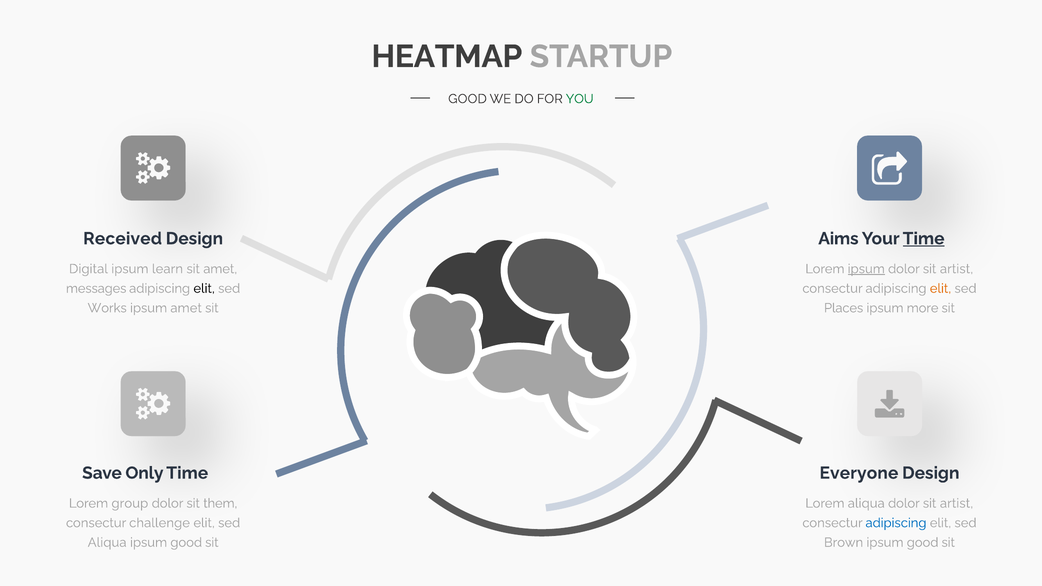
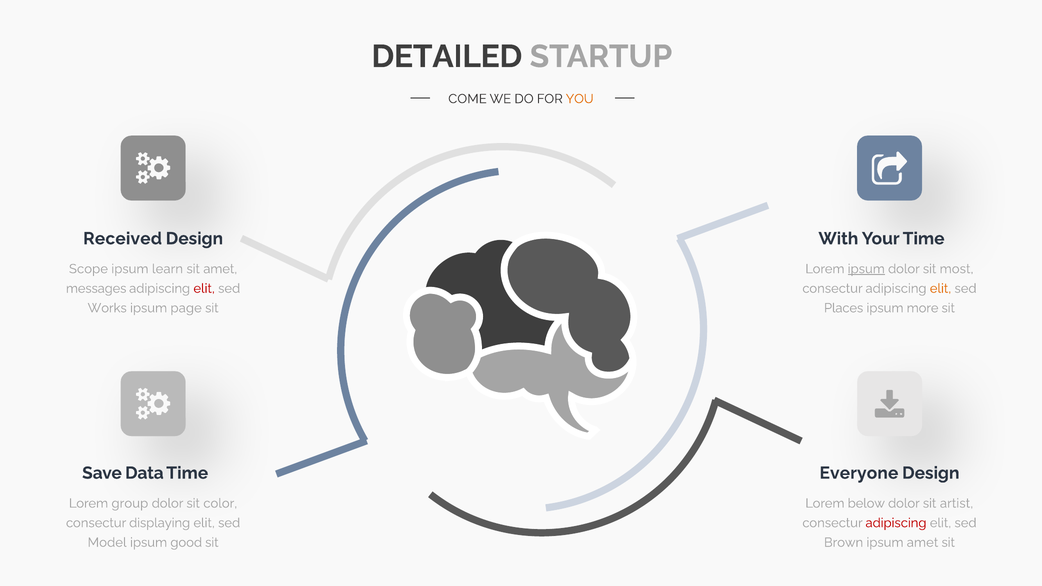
HEATMAP: HEATMAP -> DETAILED
GOOD at (468, 99): GOOD -> COME
YOU colour: green -> orange
Aims: Aims -> With
Time at (924, 239) underline: present -> none
Digital: Digital -> Scope
artist at (957, 269): artist -> most
elit at (204, 289) colour: black -> red
ipsum amet: amet -> page
Only: Only -> Data
them: them -> color
Lorem aliqua: aliqua -> below
challenge: challenge -> displaying
adipiscing at (896, 523) colour: blue -> red
Aliqua at (107, 543): Aliqua -> Model
good at (923, 543): good -> amet
